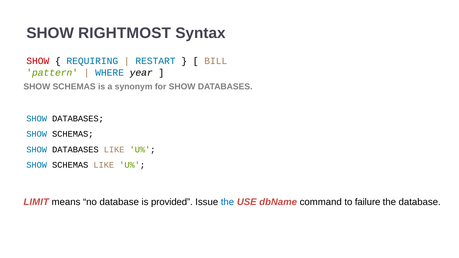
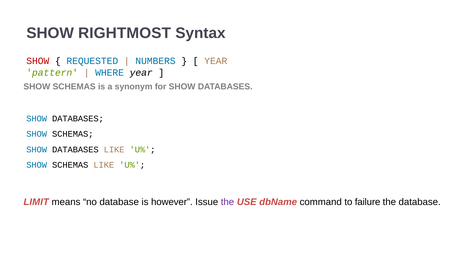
REQUIRING: REQUIRING -> REQUESTED
RESTART: RESTART -> NUMBERS
BILL at (216, 61): BILL -> YEAR
provided: provided -> however
the at (227, 202) colour: blue -> purple
